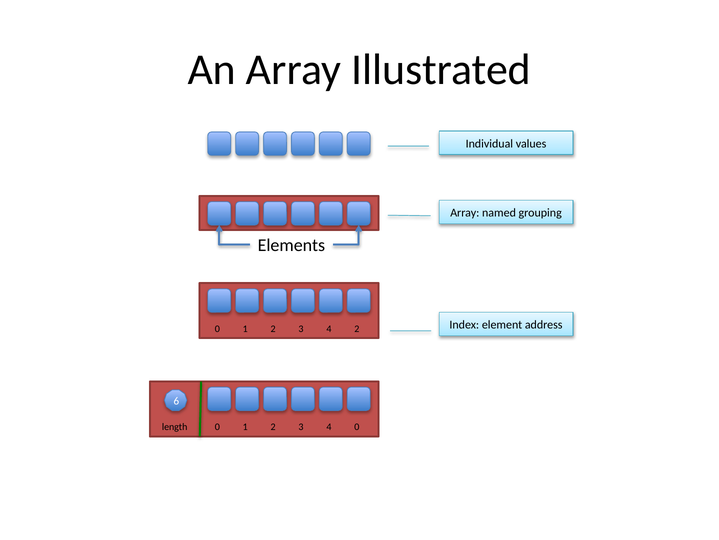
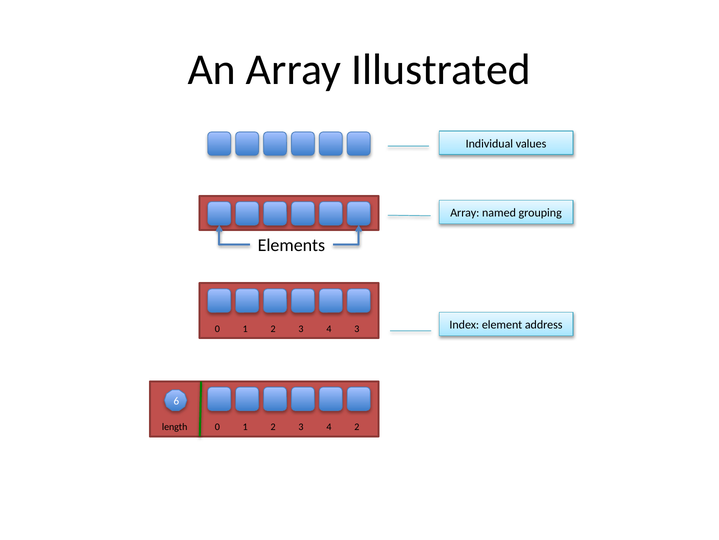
4 2: 2 -> 3
4 0: 0 -> 2
